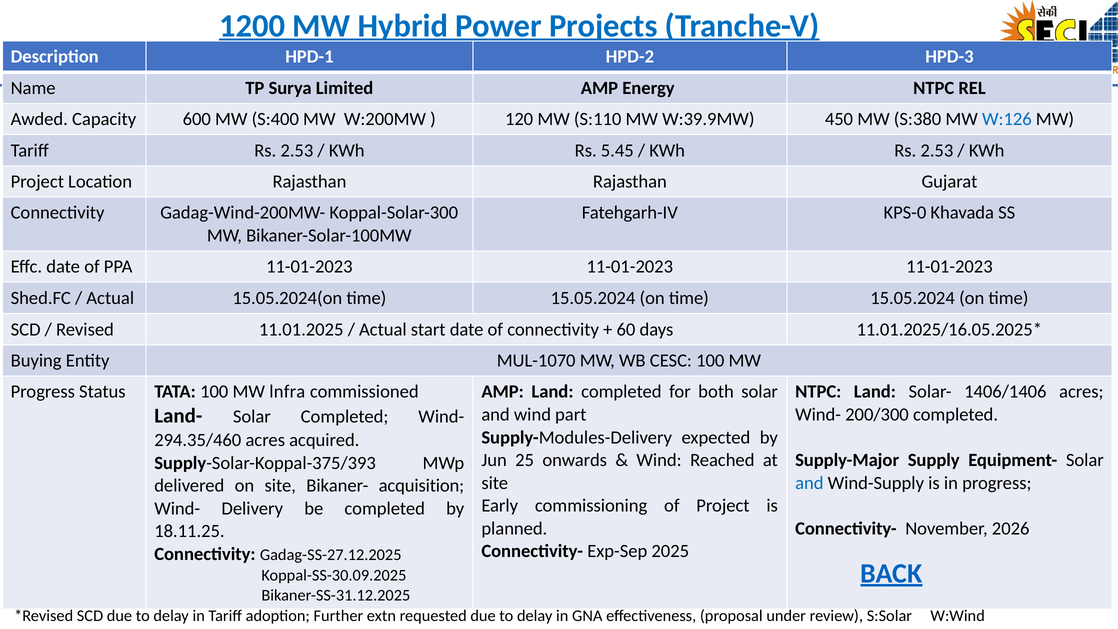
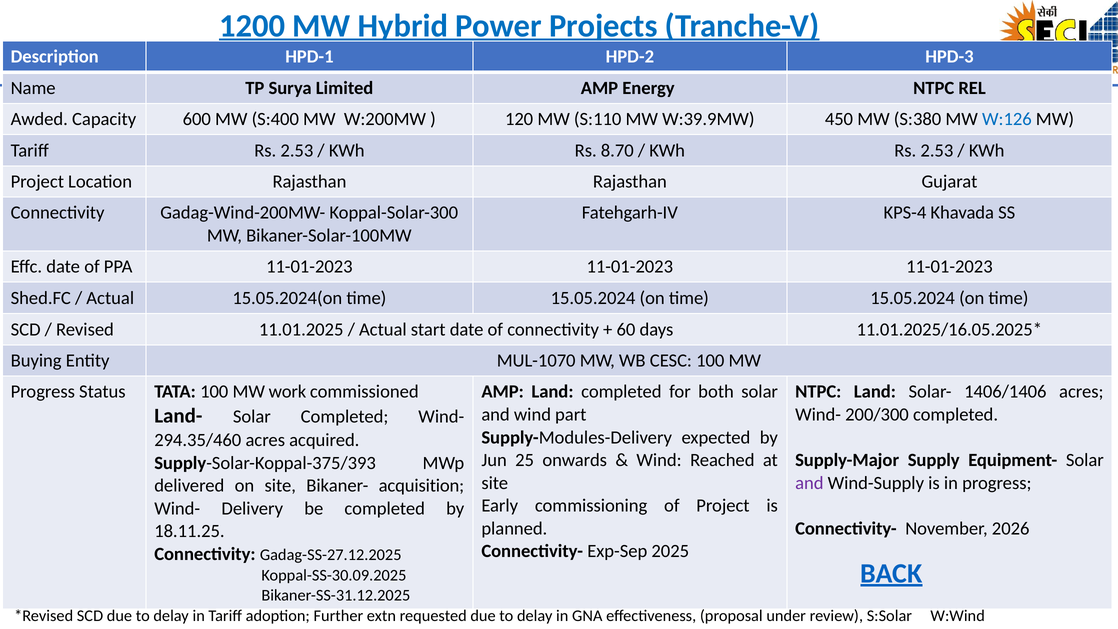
5.45: 5.45 -> 8.70
KPS-0: KPS-0 -> KPS-4
lnfra: lnfra -> work
and at (809, 483) colour: blue -> purple
